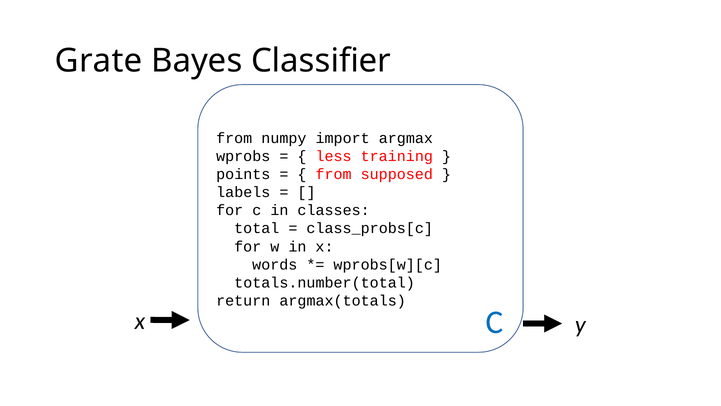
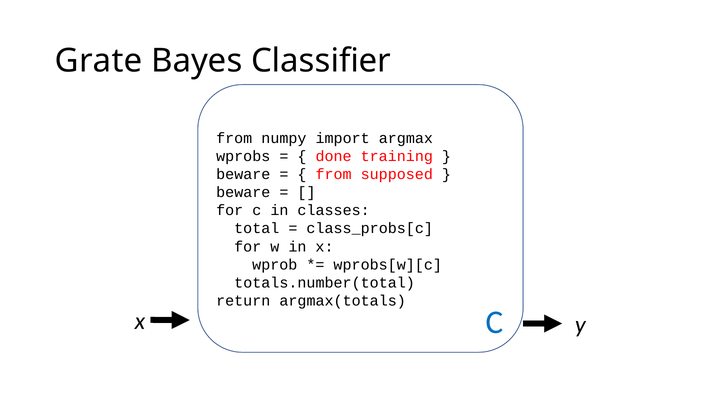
less: less -> done
points at (243, 174): points -> beware
labels at (243, 192): labels -> beware
words: words -> wprob
